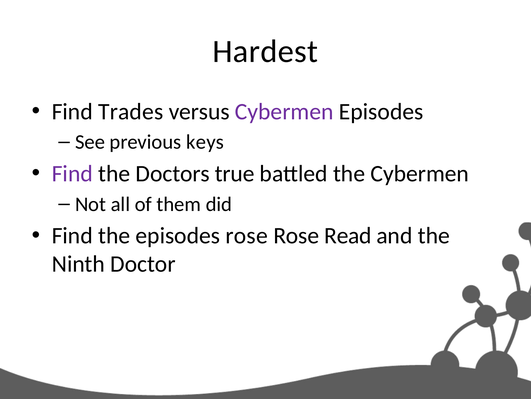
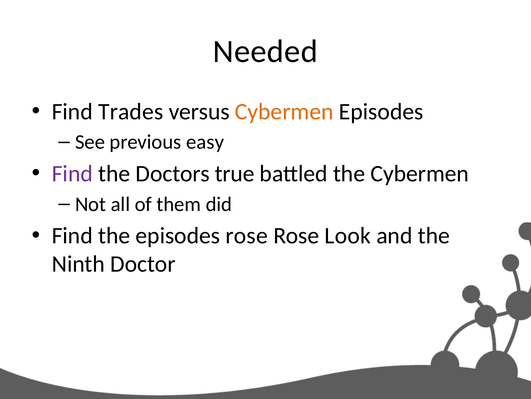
Hardest: Hardest -> Needed
Cybermen at (284, 111) colour: purple -> orange
keys: keys -> easy
Read: Read -> Look
